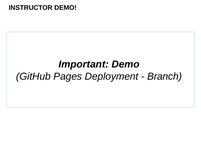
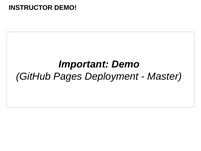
Branch: Branch -> Master
